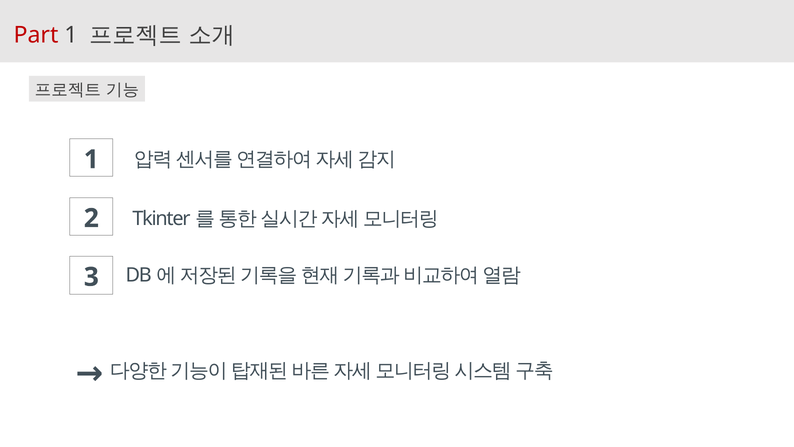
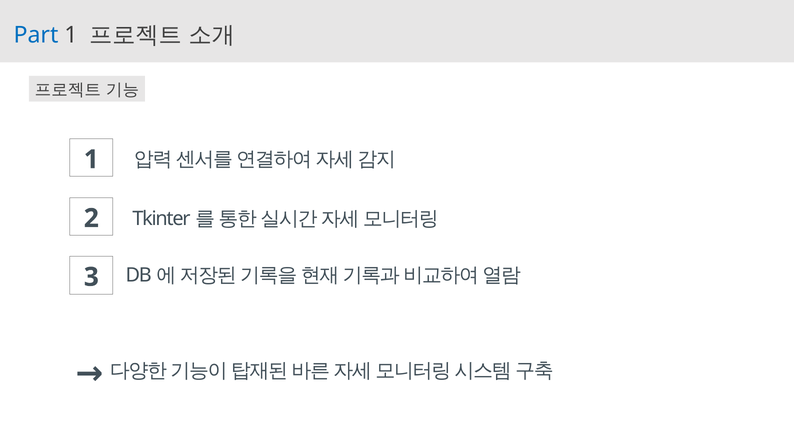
Part colour: red -> blue
